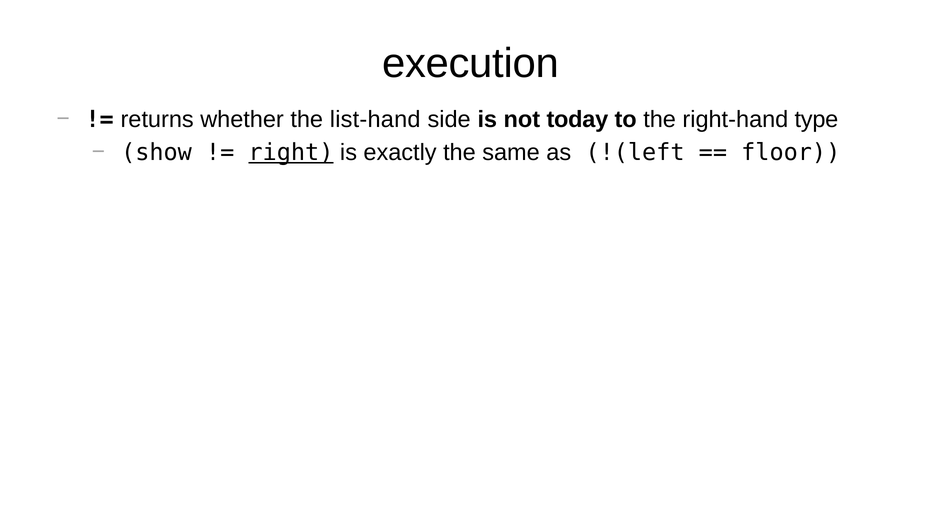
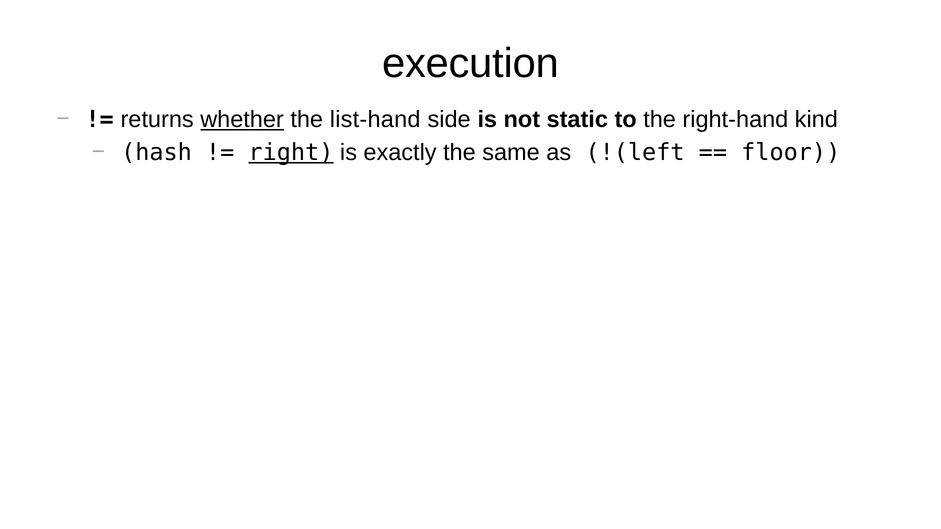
whether underline: none -> present
today: today -> static
type: type -> kind
show: show -> hash
